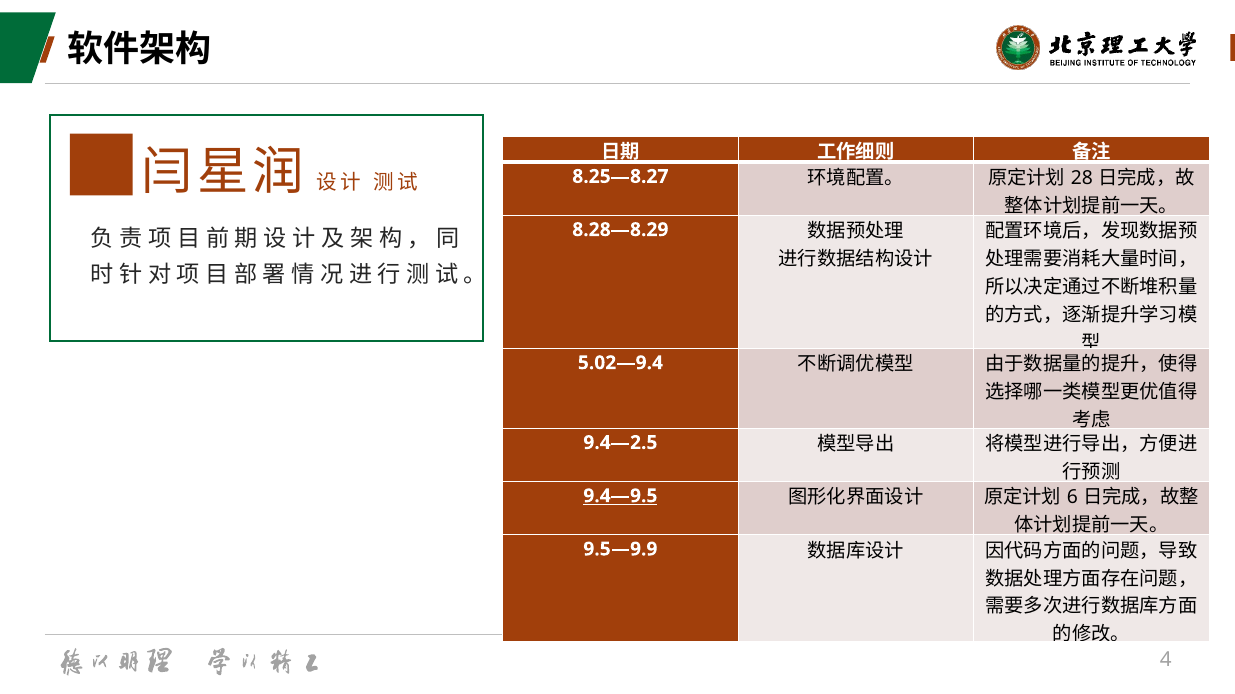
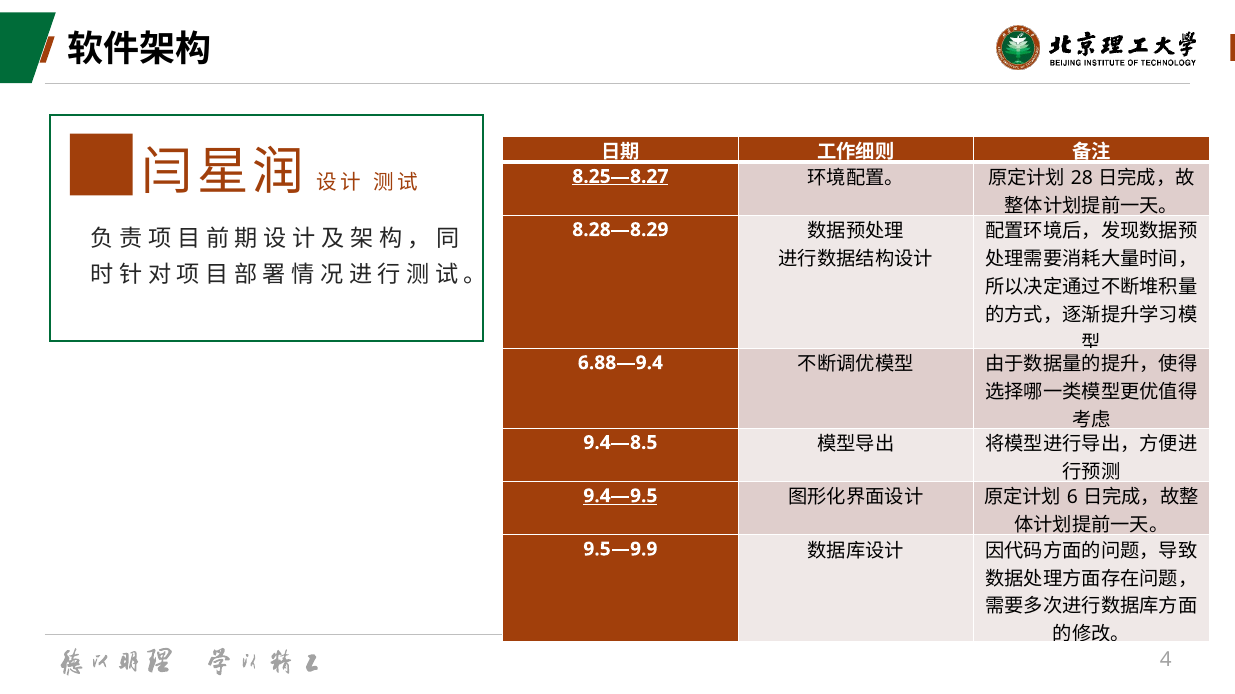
8.25—8.27 underline: none -> present
5.02—9.4: 5.02—9.4 -> 6.88—9.4
9.4—2.5: 9.4—2.5 -> 9.4—8.5
